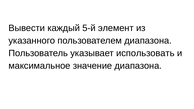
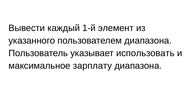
5-й: 5-й -> 1-й
значение: значение -> зарплату
